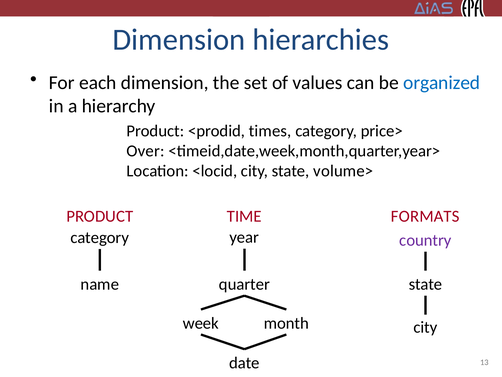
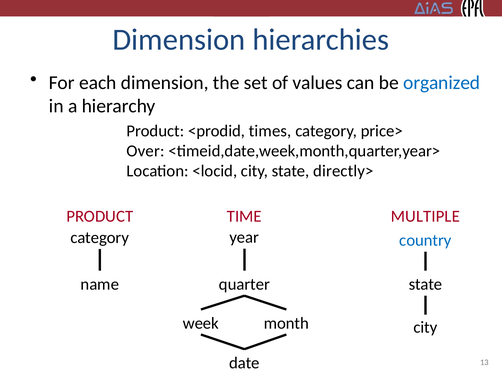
volume>: volume> -> directly>
FORMATS: FORMATS -> MULTIPLE
country colour: purple -> blue
